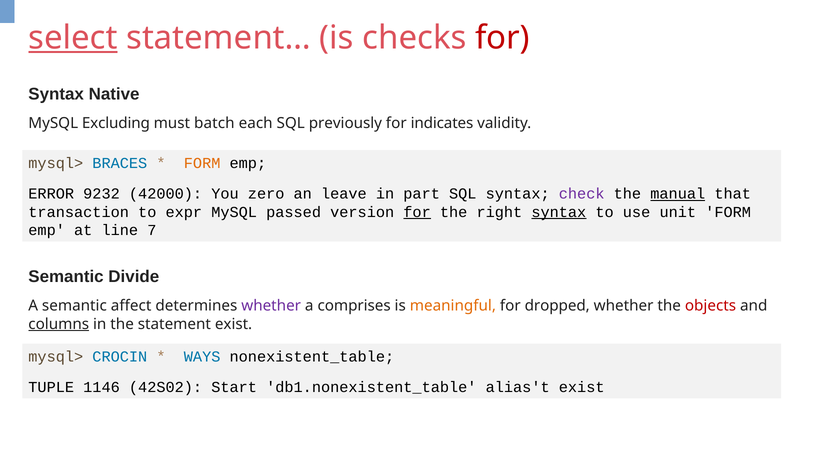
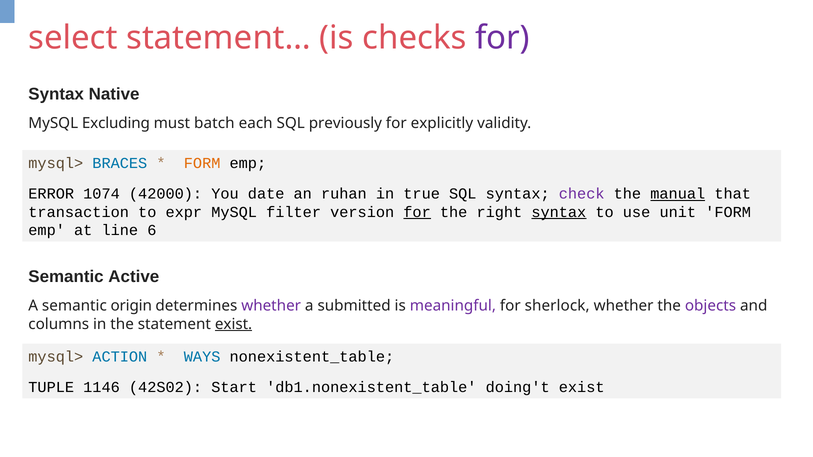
select underline: present -> none
for at (502, 38) colour: red -> purple
indicates: indicates -> explicitly
9232: 9232 -> 1074
zero: zero -> date
leave: leave -> ruhan
part: part -> true
passed: passed -> filter
7: 7 -> 6
Divide: Divide -> Active
affect: affect -> origin
comprises: comprises -> submitted
meaningful colour: orange -> purple
dropped: dropped -> sherlock
objects colour: red -> purple
columns underline: present -> none
exist at (234, 324) underline: none -> present
CROCIN: CROCIN -> ACTION
alias't: alias't -> doing't
